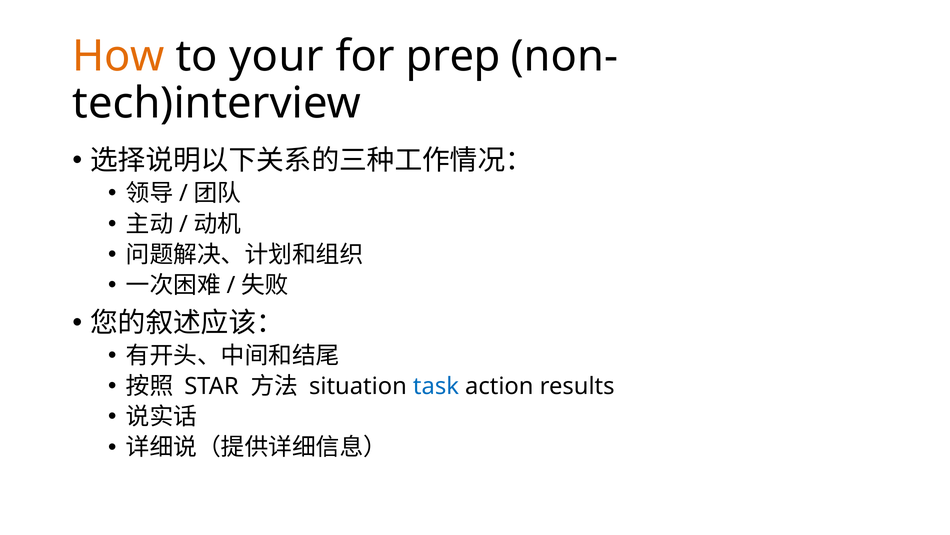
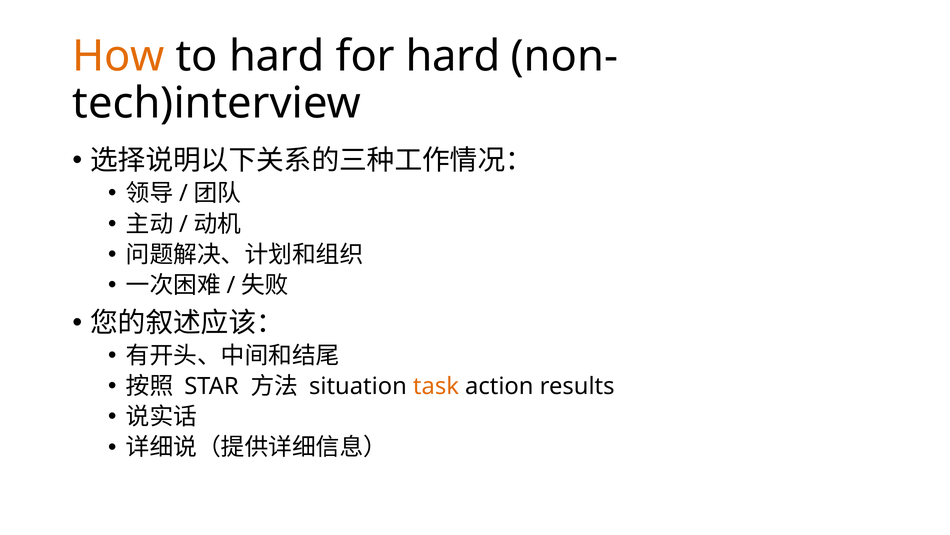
to your: your -> hard
for prep: prep -> hard
task colour: blue -> orange
